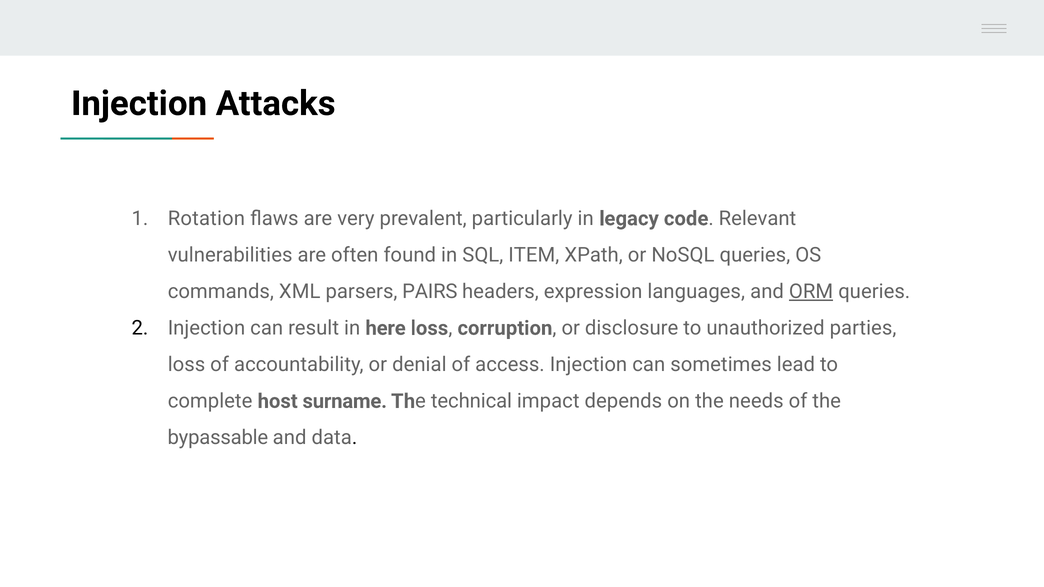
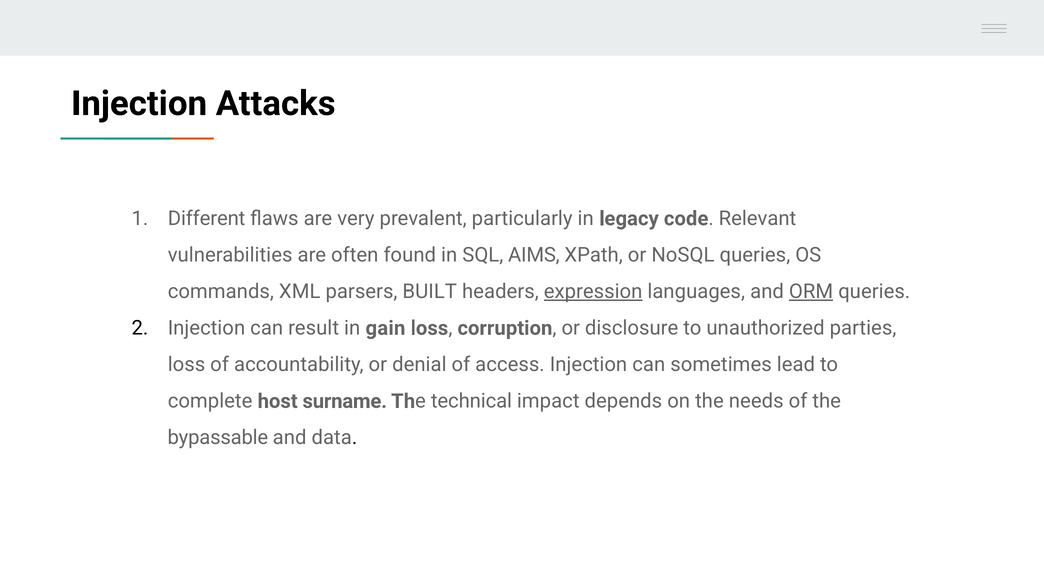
Rotation: Rotation -> Different
ITEM: ITEM -> AIMS
PAIRS: PAIRS -> BUILT
expression underline: none -> present
here: here -> gain
